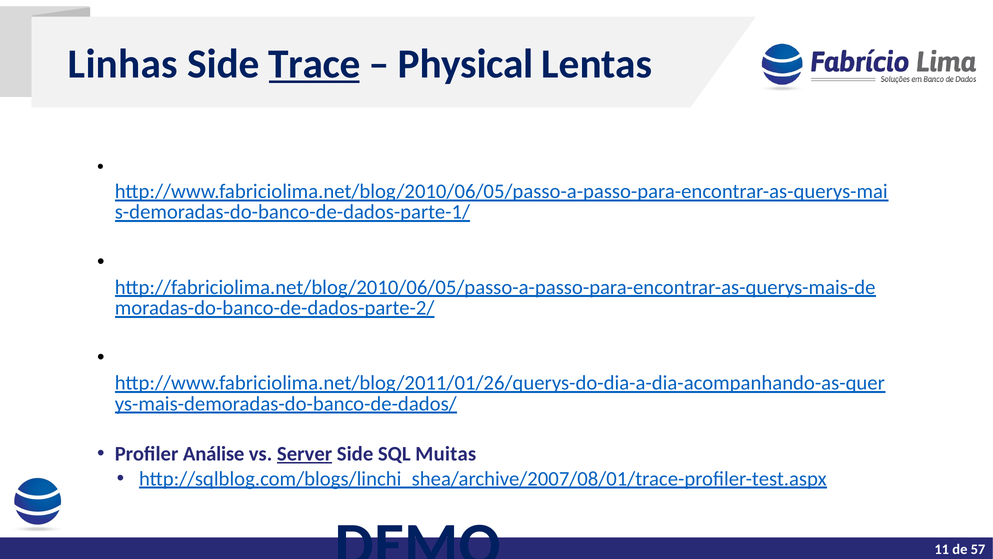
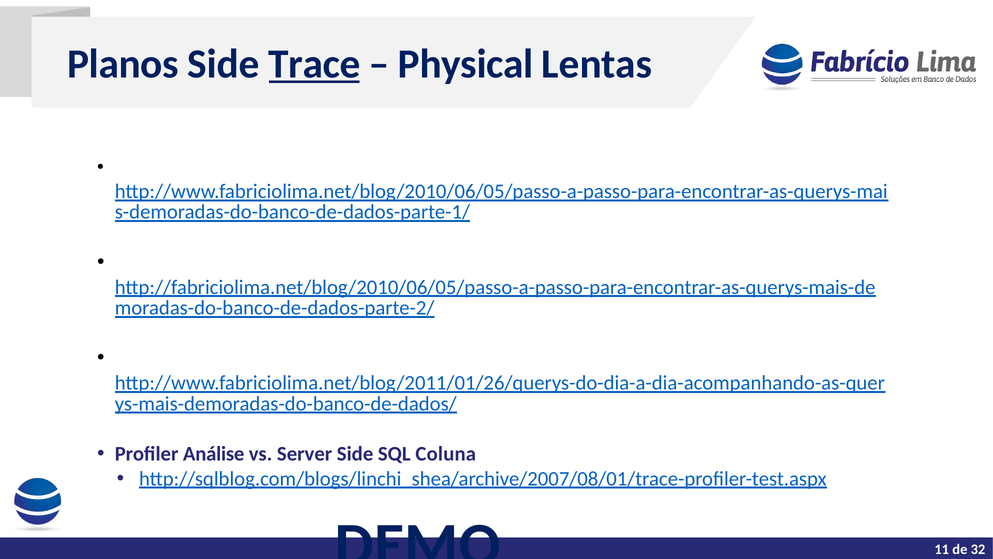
Linhas: Linhas -> Planos
Server underline: present -> none
Muitas: Muitas -> Coluna
57: 57 -> 32
